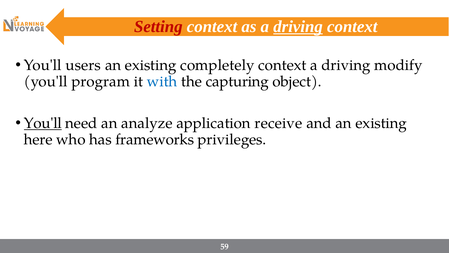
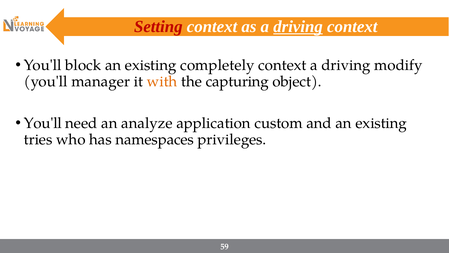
users: users -> block
program: program -> manager
with colour: blue -> orange
You'll at (43, 123) underline: present -> none
receive: receive -> custom
here: here -> tries
frameworks: frameworks -> namespaces
